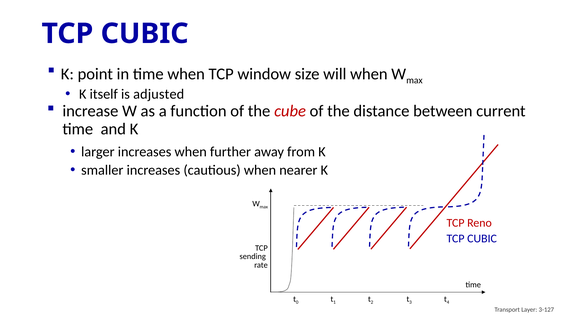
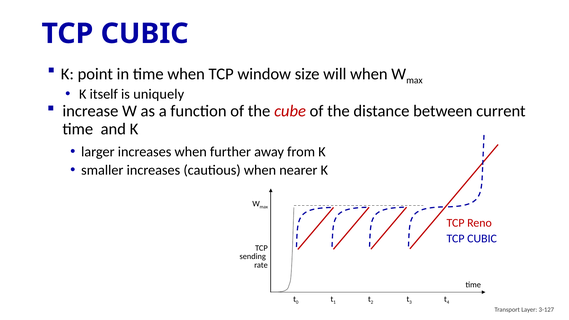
adjusted: adjusted -> uniquely
